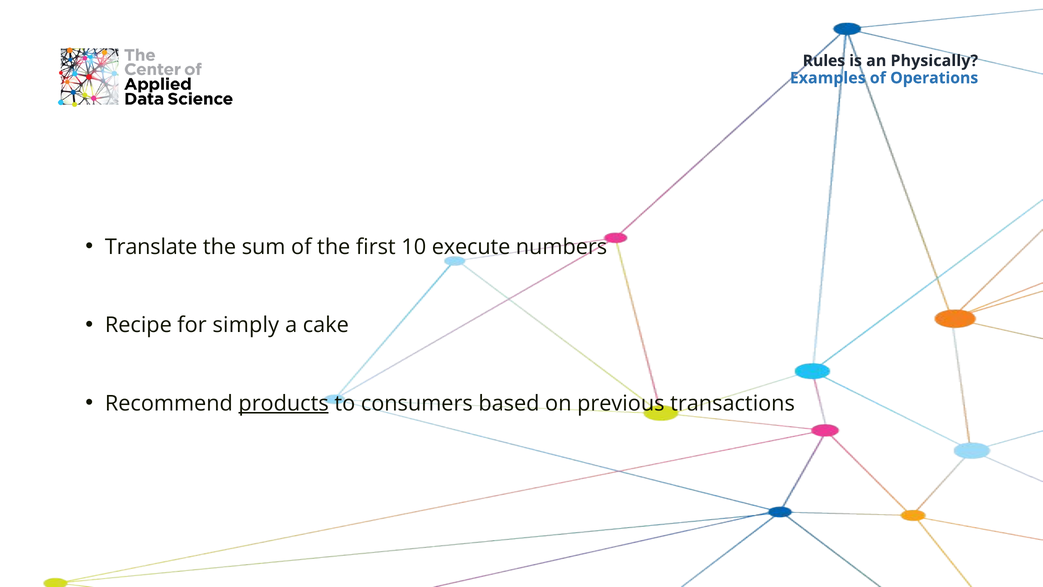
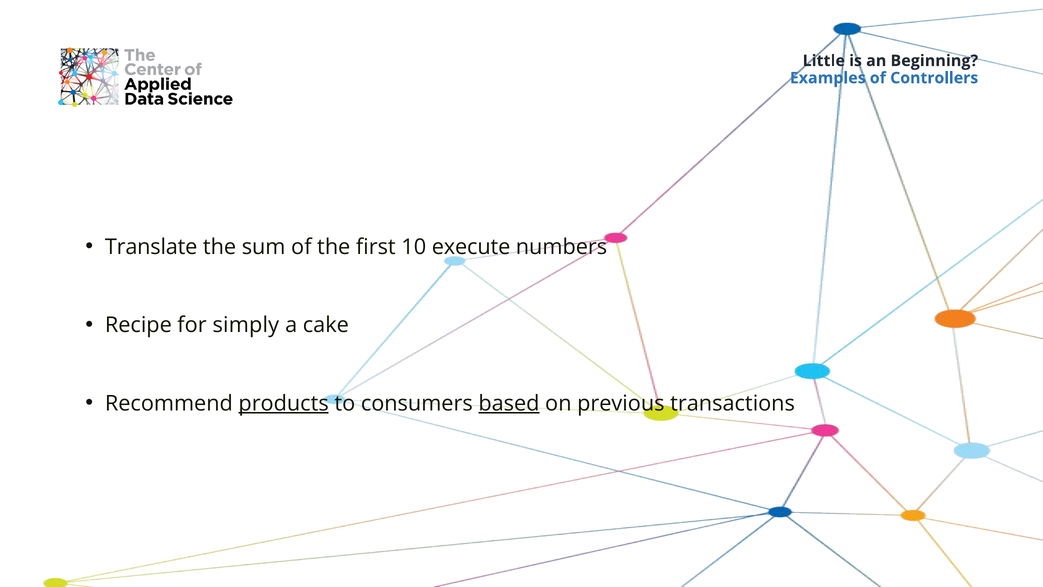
Rules: Rules -> Little
Physically: Physically -> Beginning
Operations: Operations -> Controllers
based underline: none -> present
